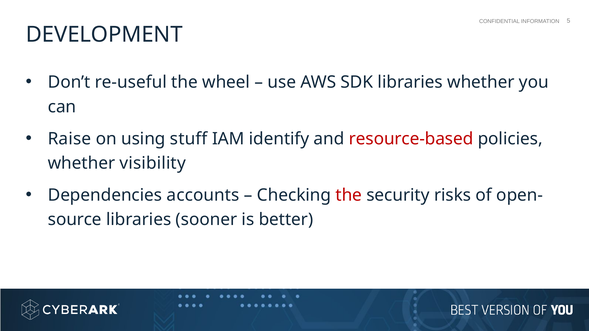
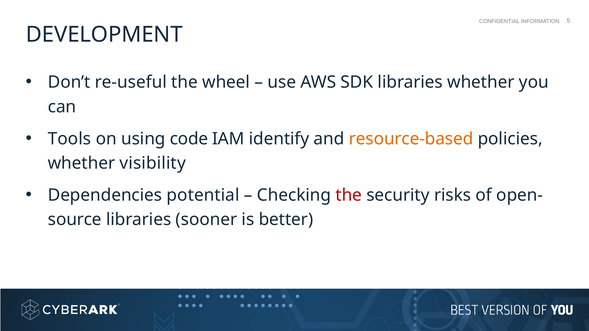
Raise: Raise -> Tools
stuff: stuff -> code
resource-based colour: red -> orange
accounts: accounts -> potential
